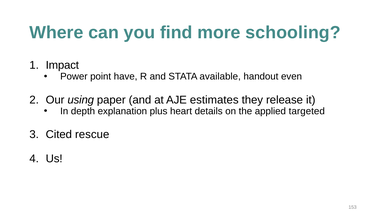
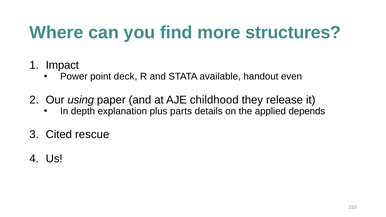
schooling: schooling -> structures
have: have -> deck
estimates: estimates -> childhood
heart: heart -> parts
targeted: targeted -> depends
